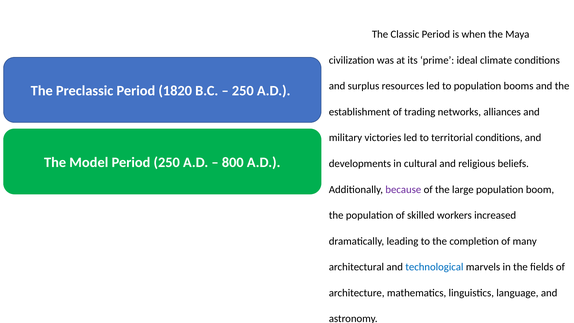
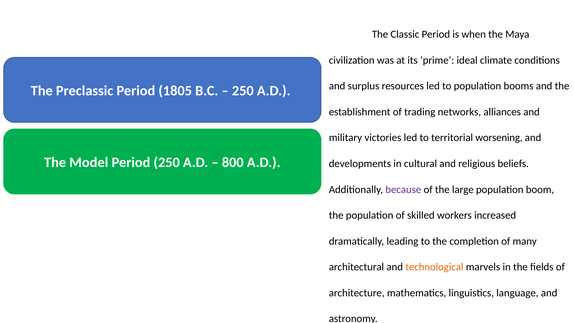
1820: 1820 -> 1805
territorial conditions: conditions -> worsening
technological colour: blue -> orange
